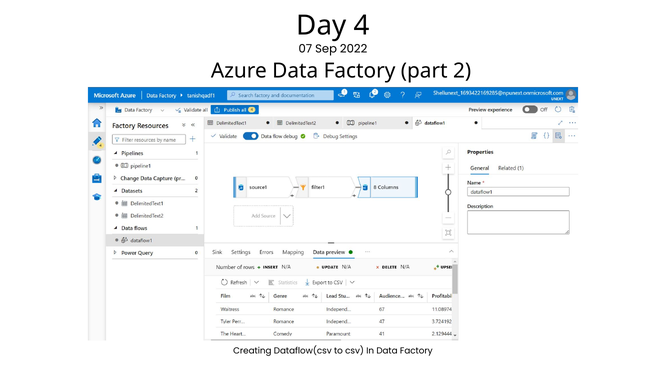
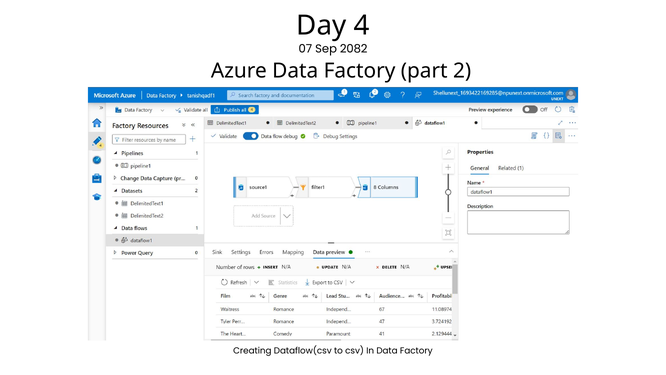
2022: 2022 -> 2082
